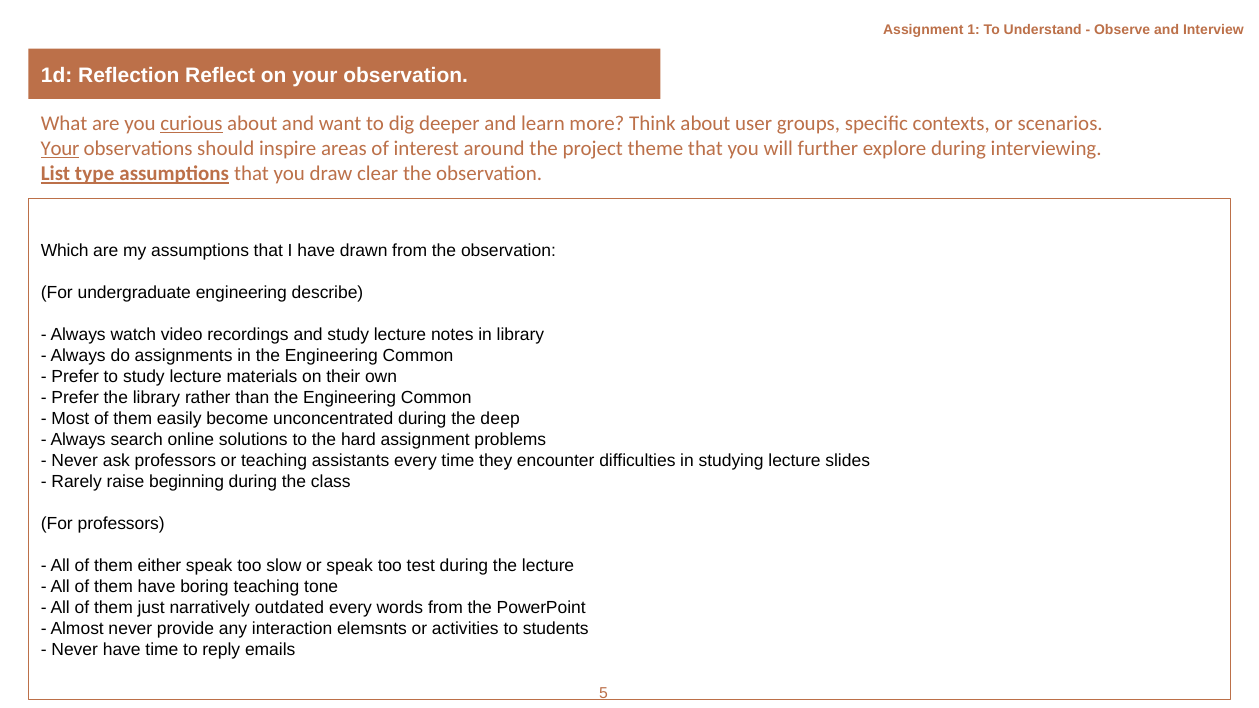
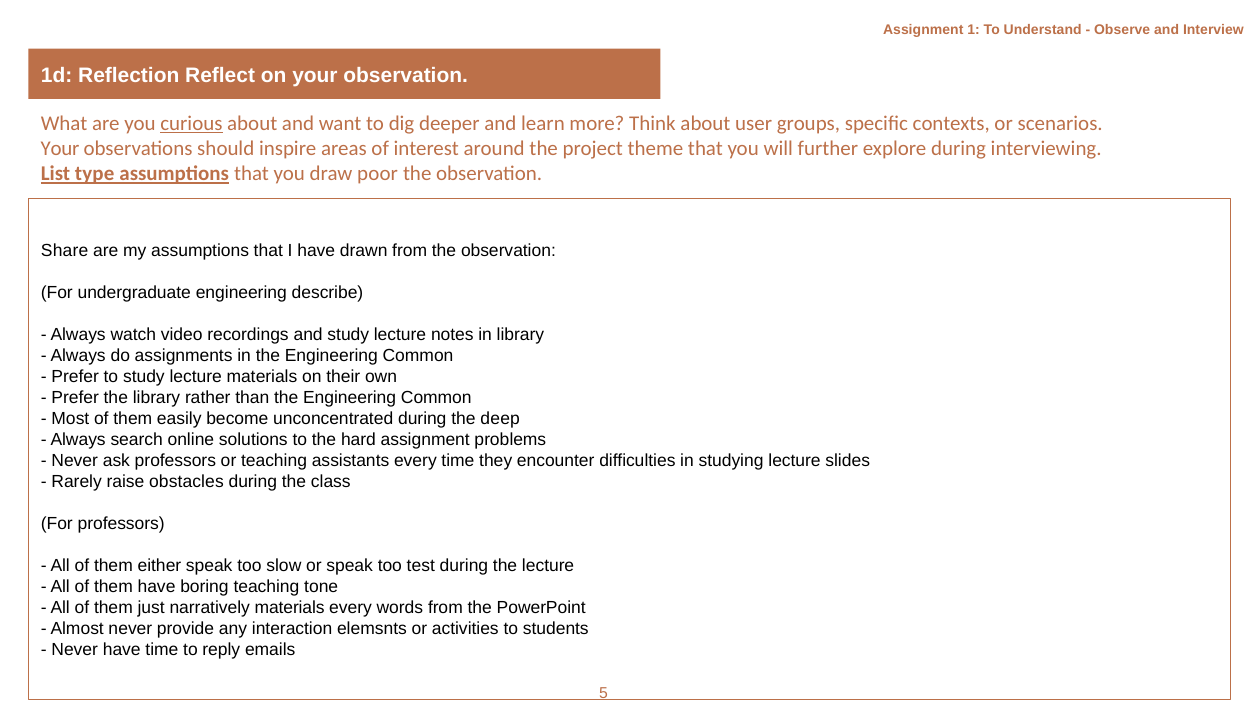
Your at (60, 149) underline: present -> none
clear: clear -> poor
Which: Which -> Share
beginning: beginning -> obstacles
narratively outdated: outdated -> materials
